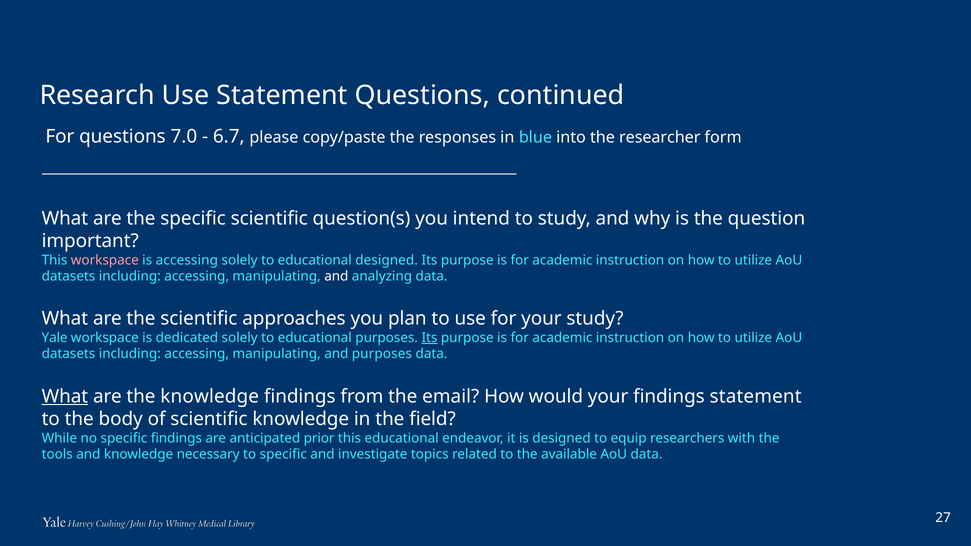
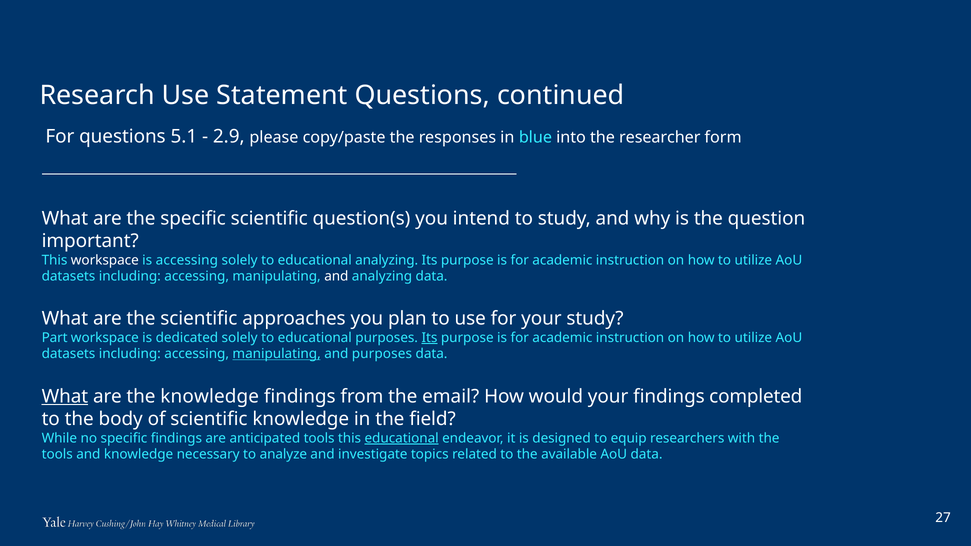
7.0: 7.0 -> 5.1
6.7: 6.7 -> 2.9
workspace at (105, 260) colour: pink -> white
educational designed: designed -> analyzing
Yale: Yale -> Part
manipulating at (277, 354) underline: none -> present
findings statement: statement -> completed
anticipated prior: prior -> tools
educational at (402, 438) underline: none -> present
to specific: specific -> analyze
